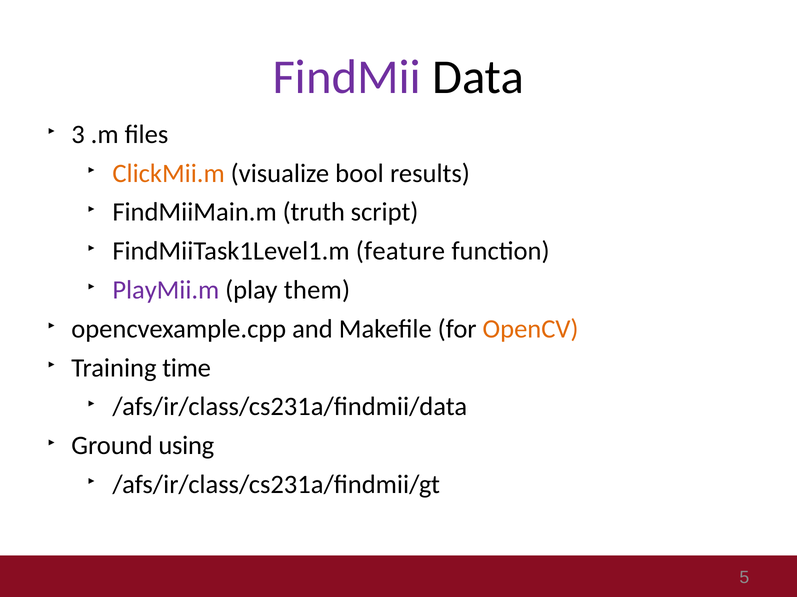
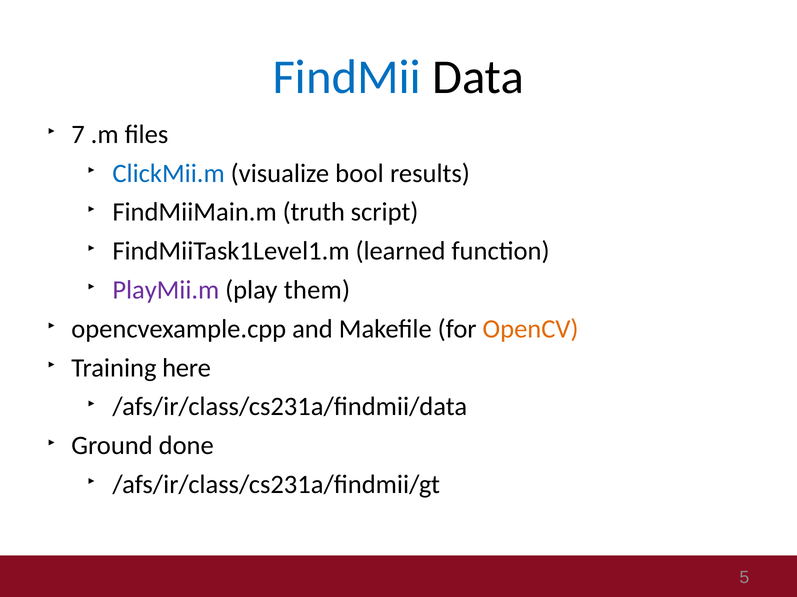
FindMii colour: purple -> blue
3: 3 -> 7
ClickMii.m colour: orange -> blue
feature: feature -> learned
time: time -> here
using: using -> done
